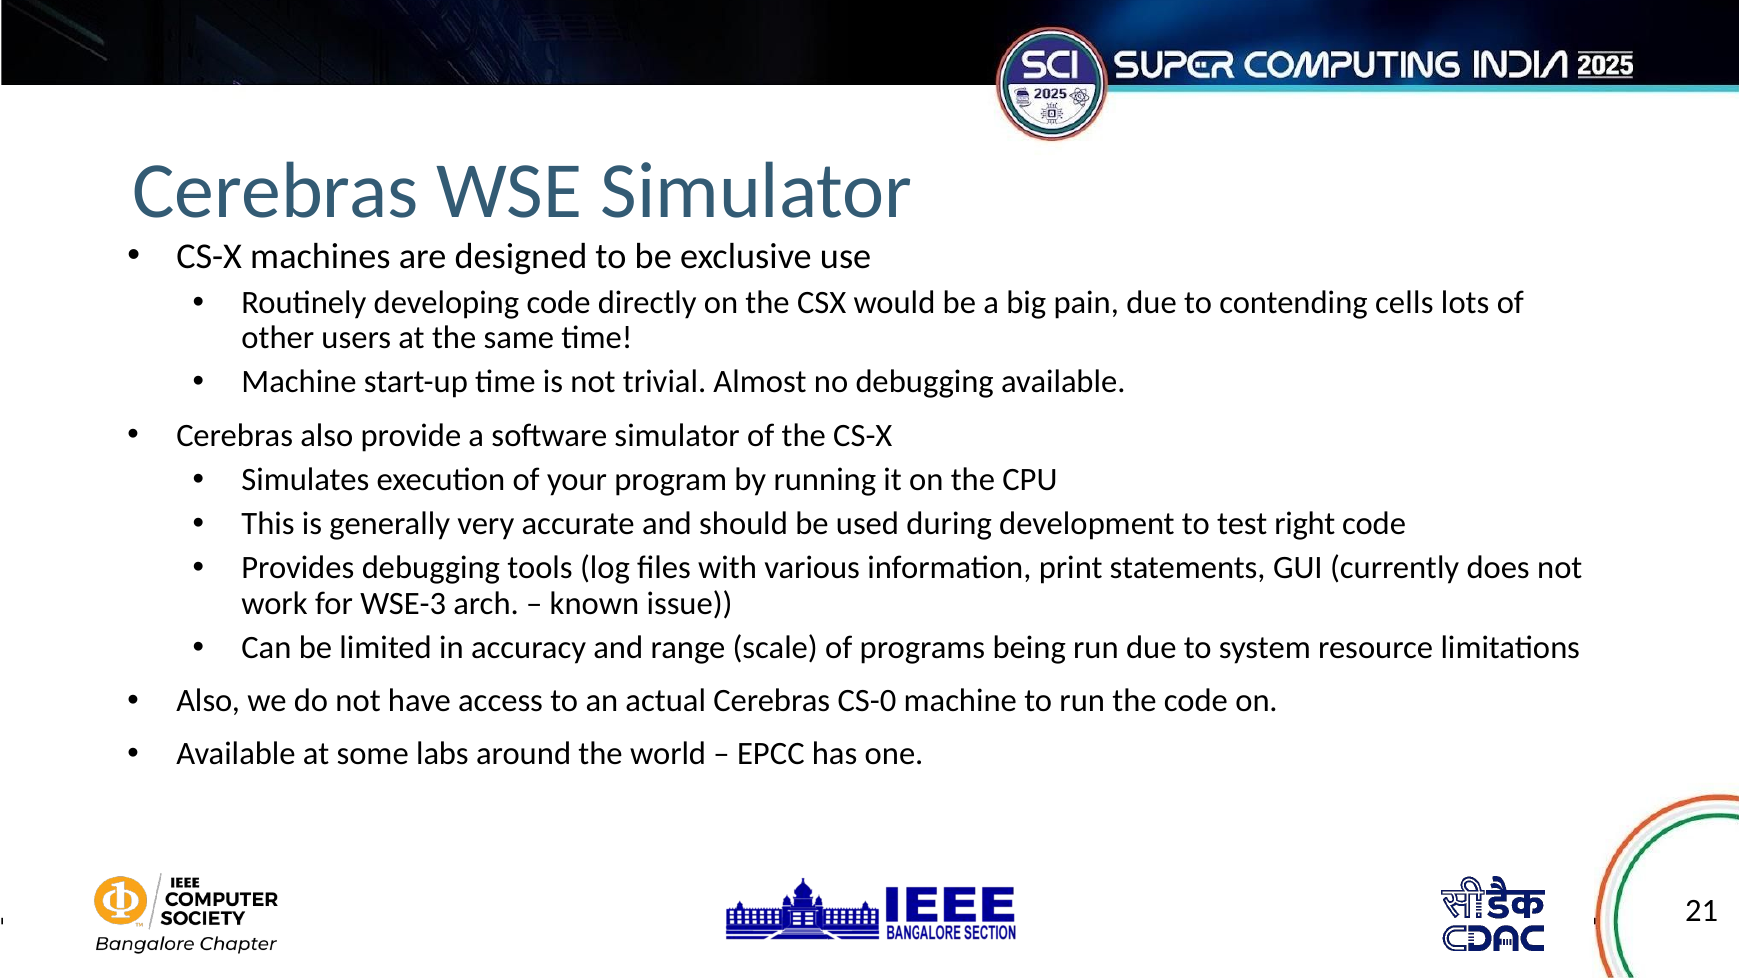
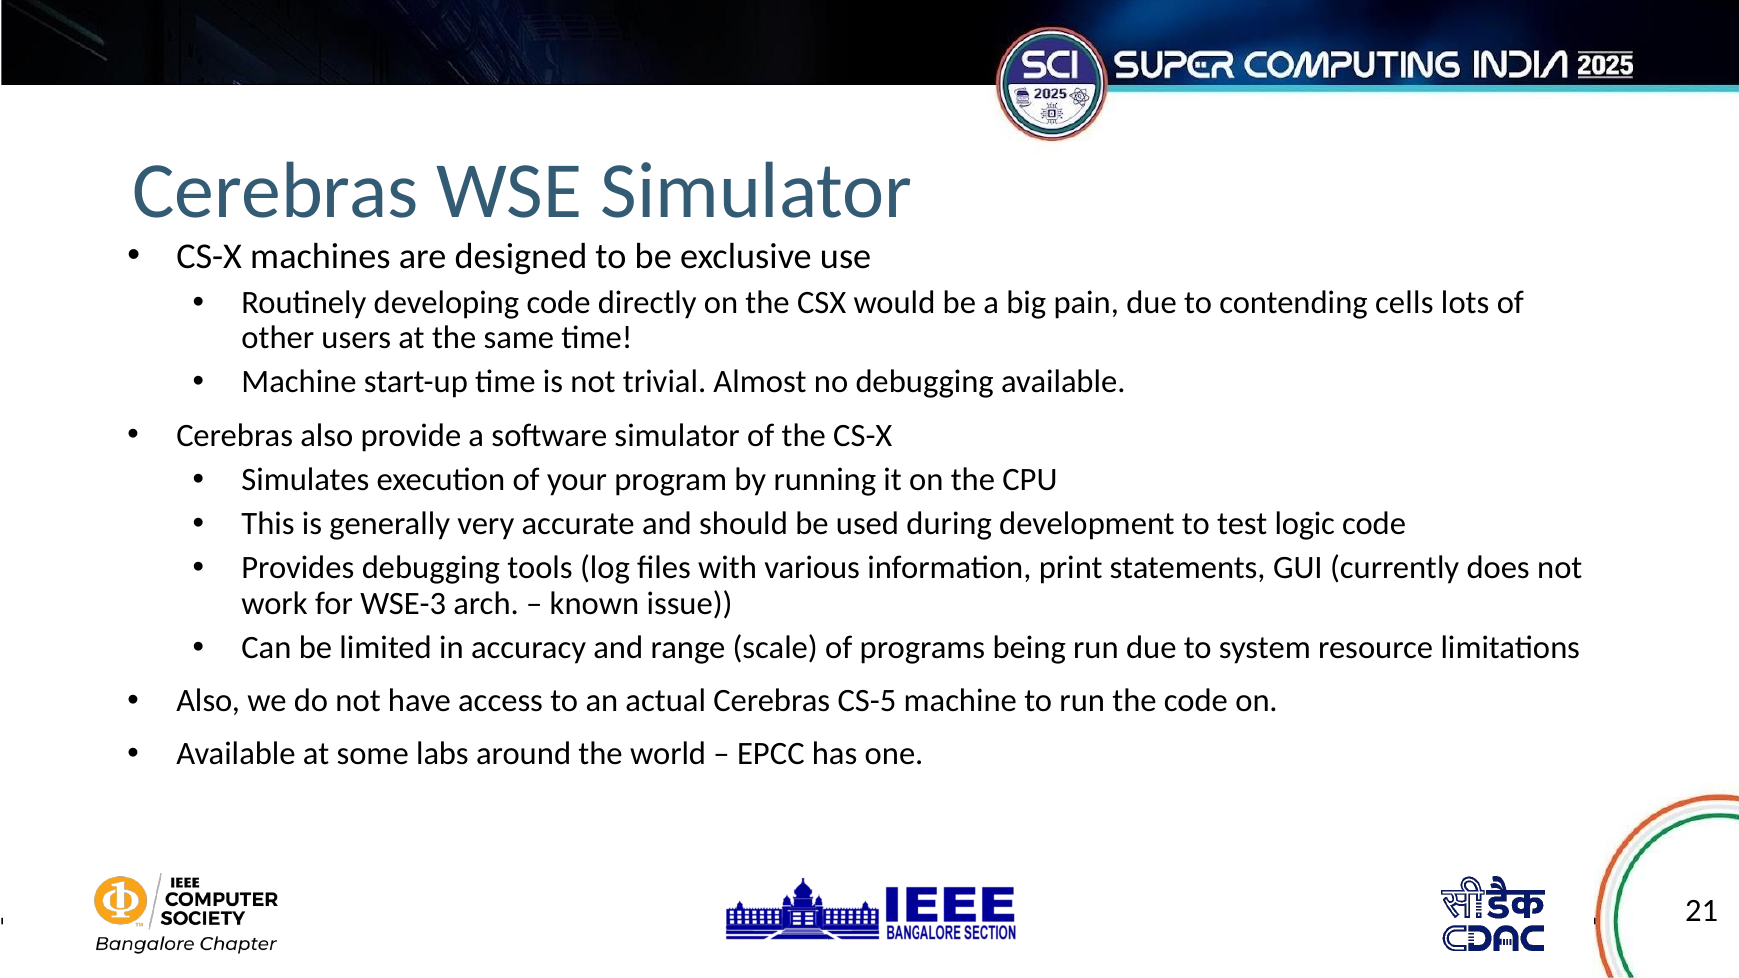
right: right -> logic
CS-0: CS-0 -> CS-5
